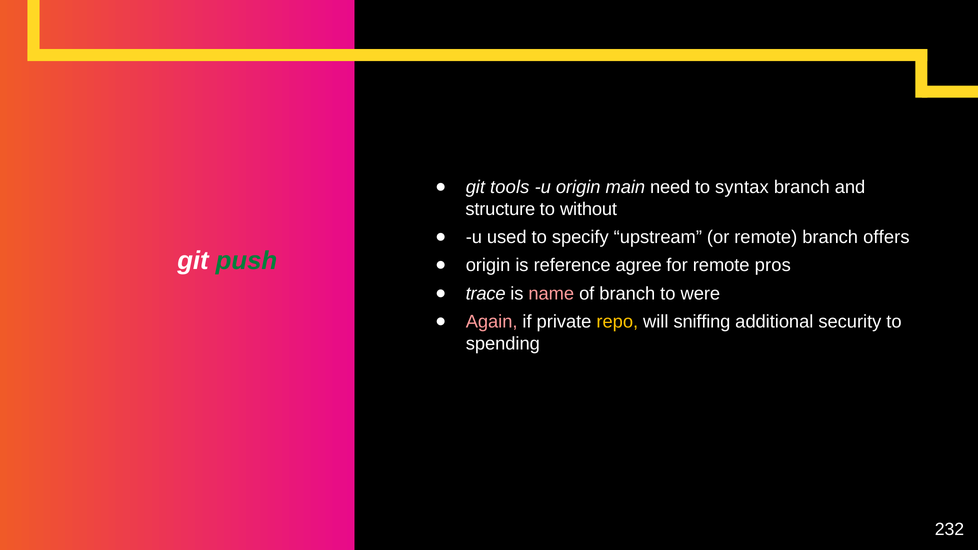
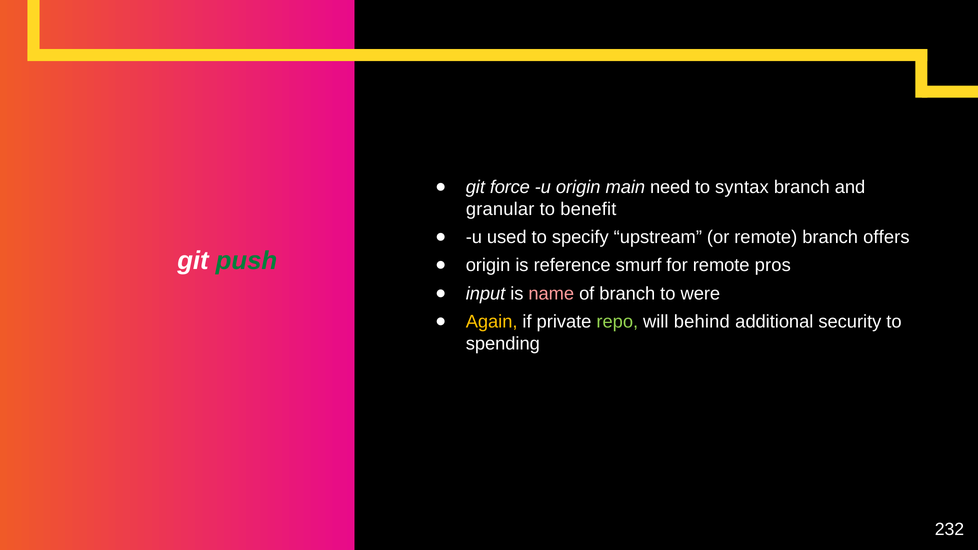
tools: tools -> force
structure: structure -> granular
without: without -> benefit
agree: agree -> smurf
trace: trace -> input
Again colour: pink -> yellow
repo colour: yellow -> light green
sniffing: sniffing -> behind
